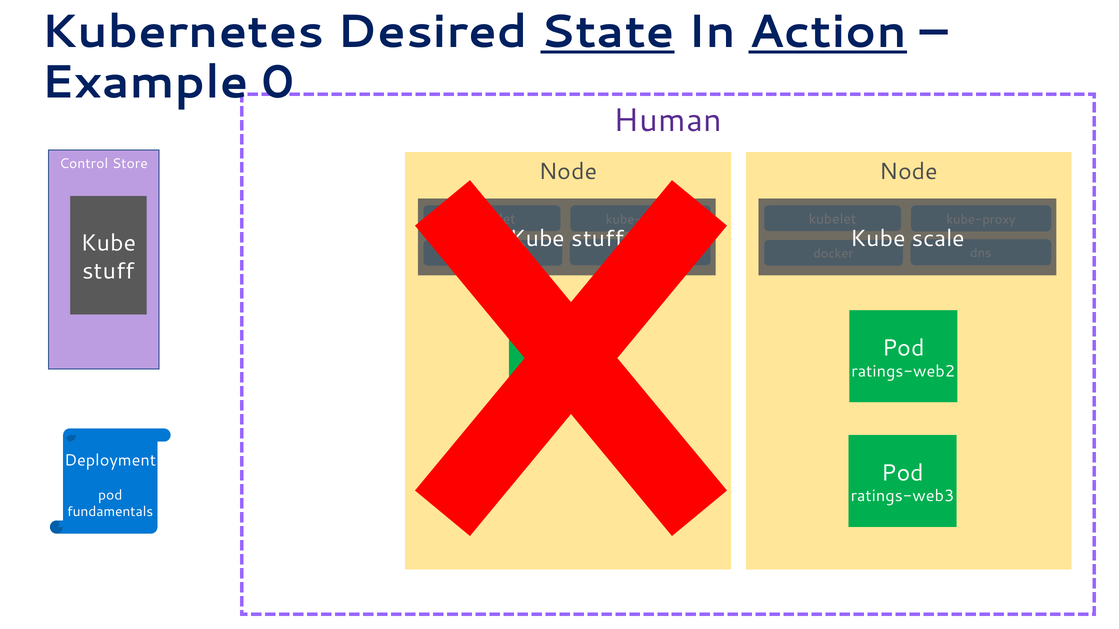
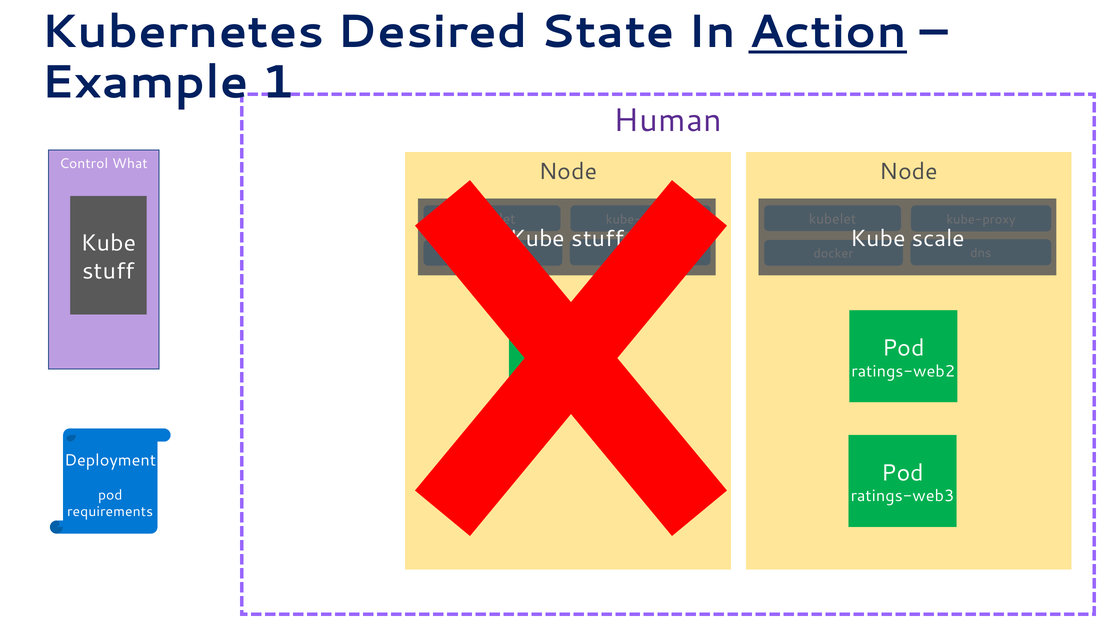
State underline: present -> none
0: 0 -> 1
Store: Store -> What
fundamentals: fundamentals -> requirements
